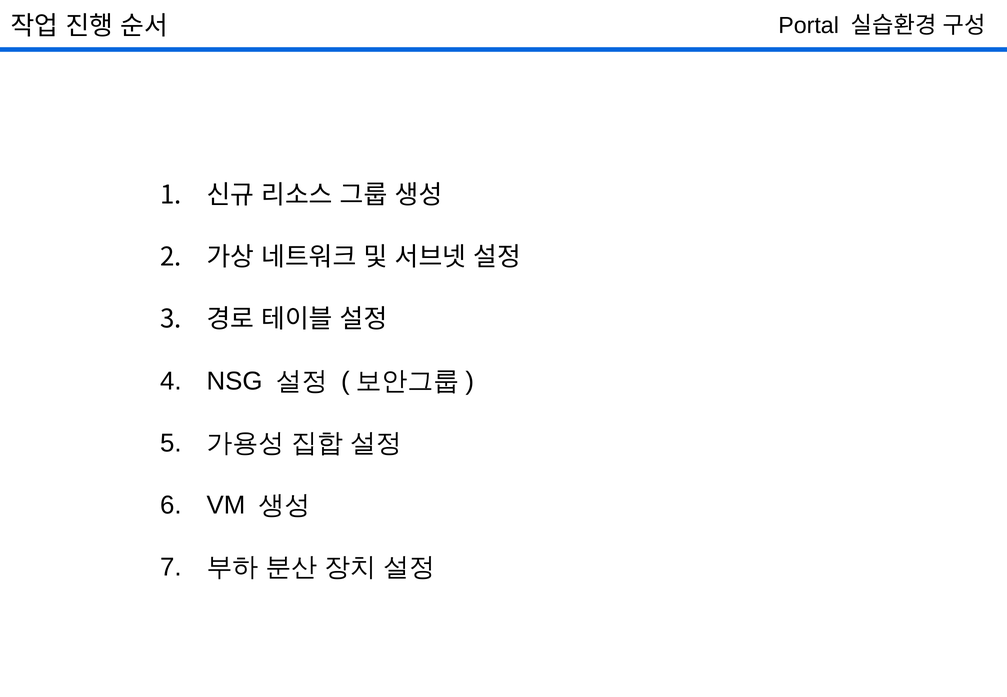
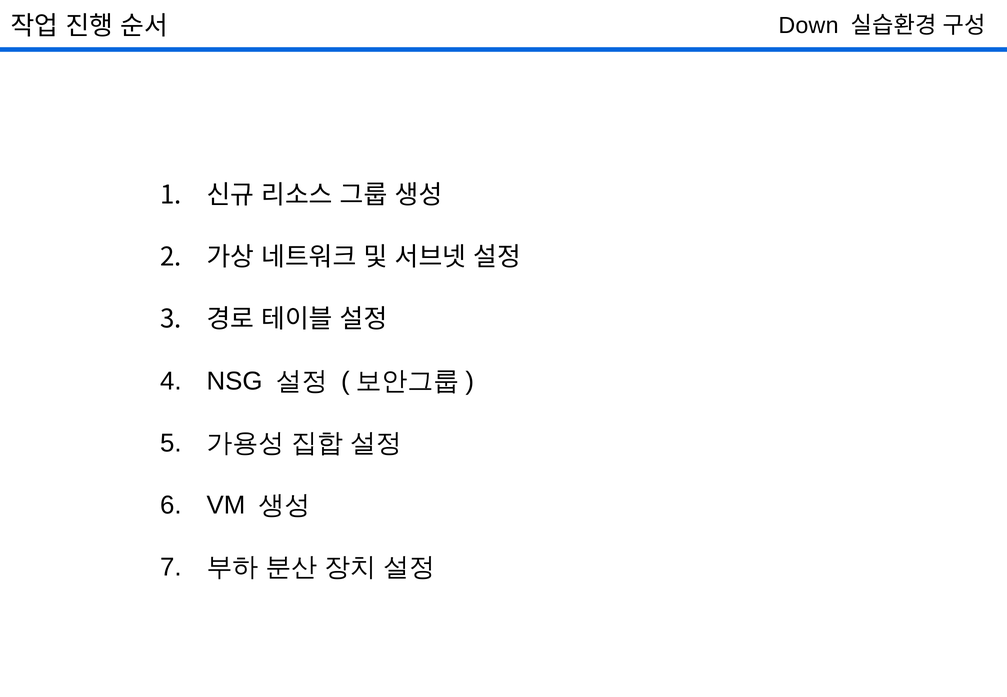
Portal: Portal -> Down
